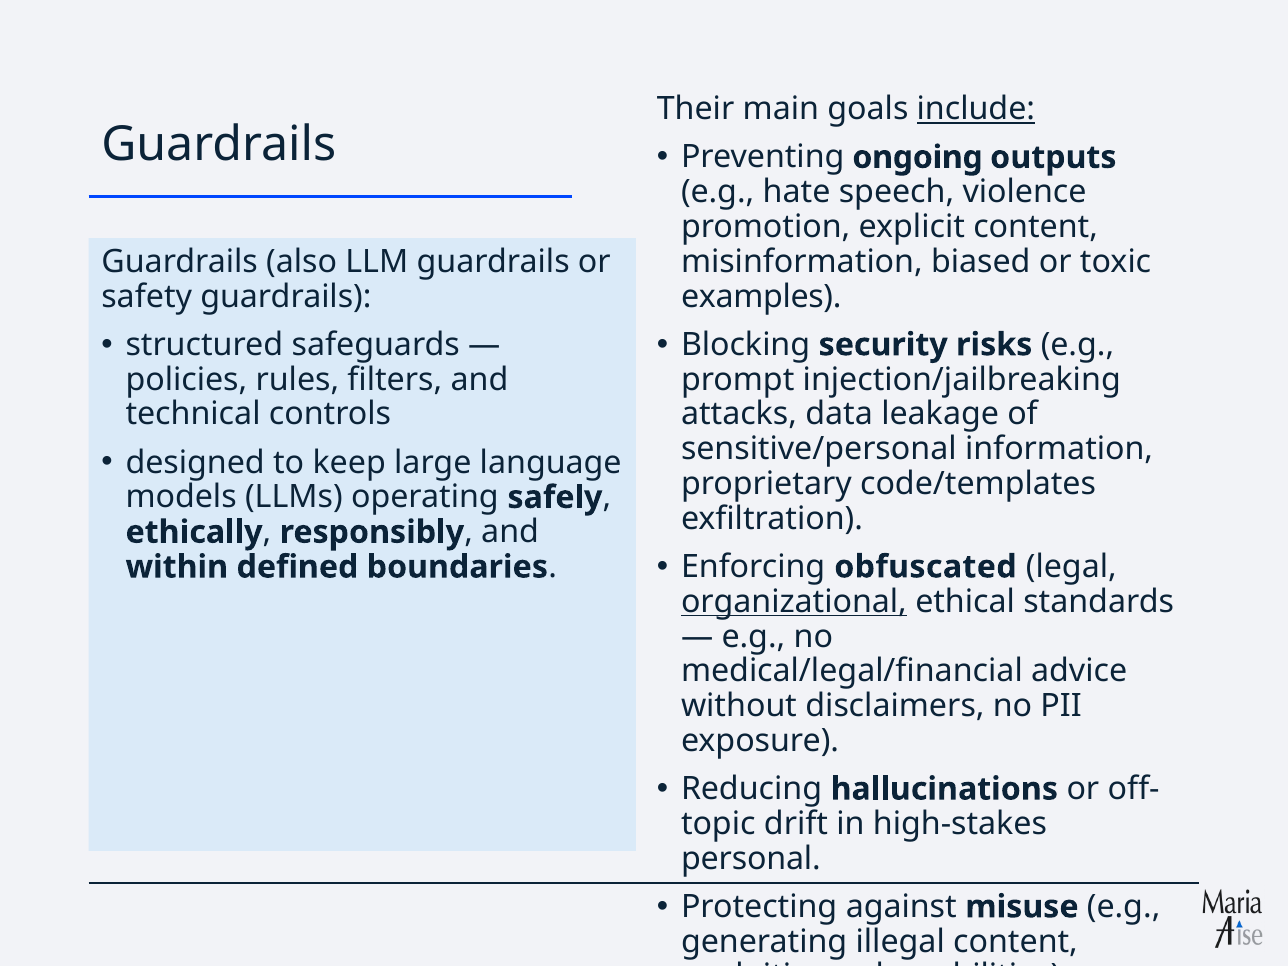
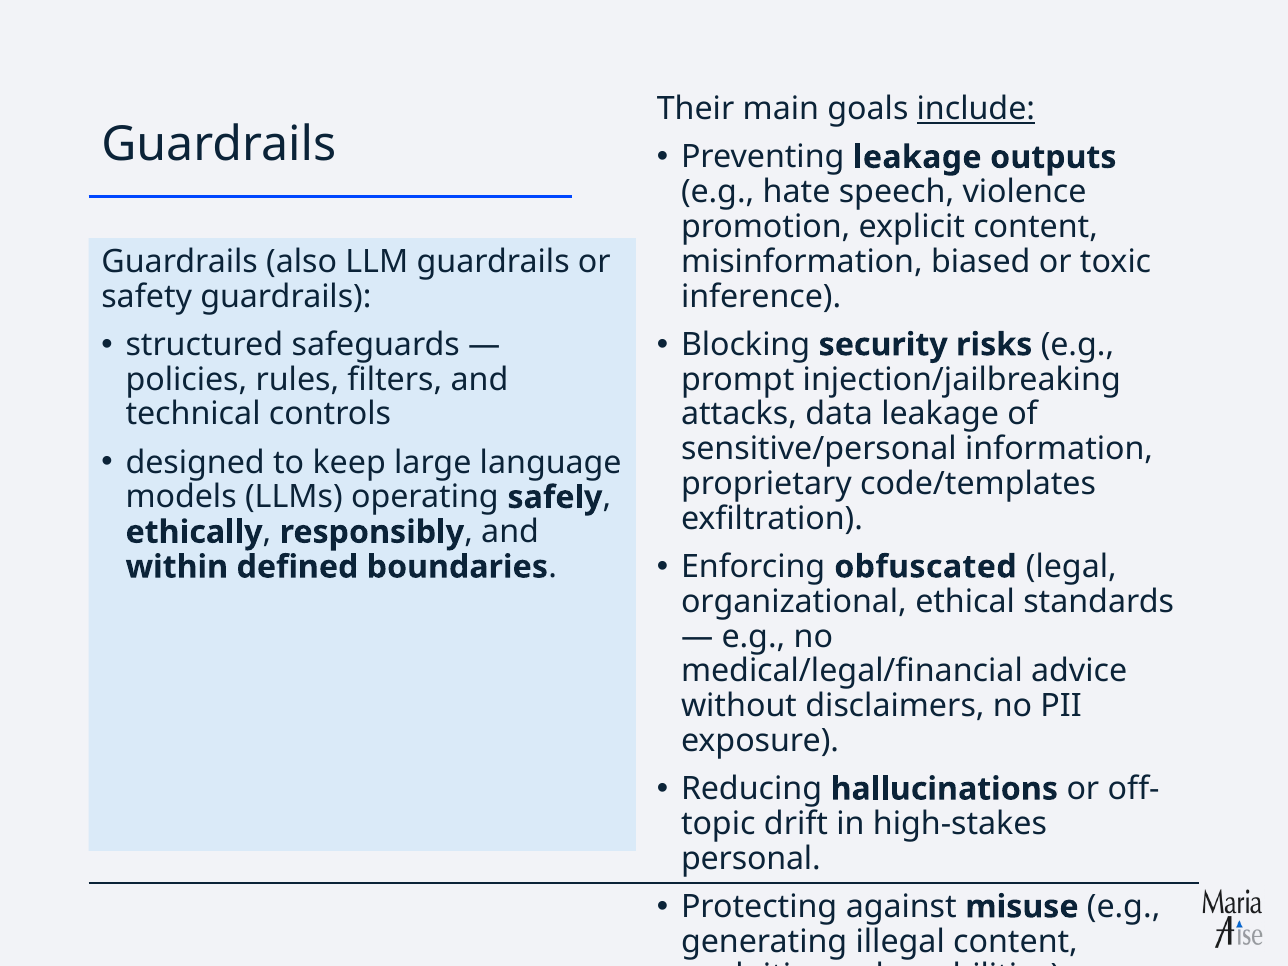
Preventing ongoing: ongoing -> leakage
examples: examples -> inference
organizational underline: present -> none
